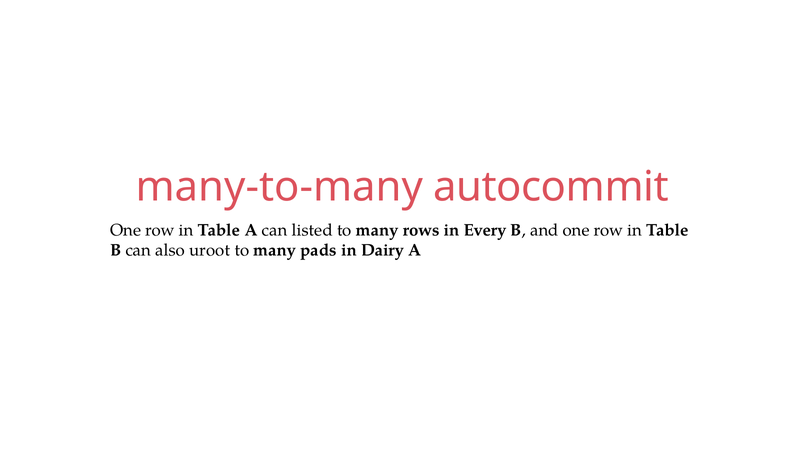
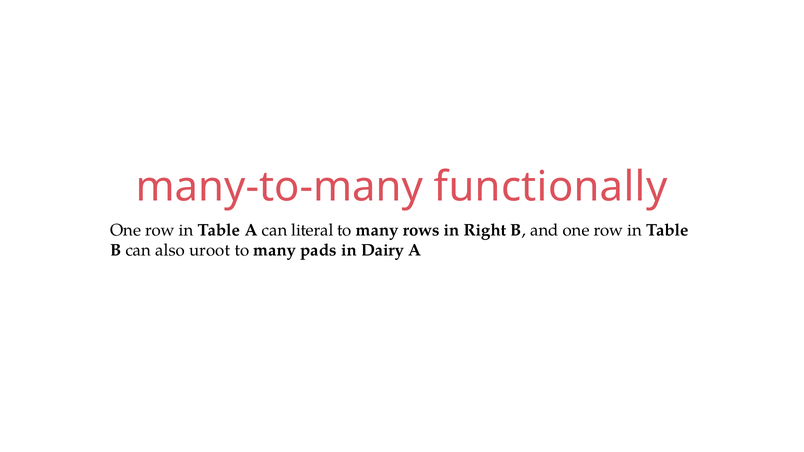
autocommit: autocommit -> functionally
listed: listed -> literal
Every: Every -> Right
